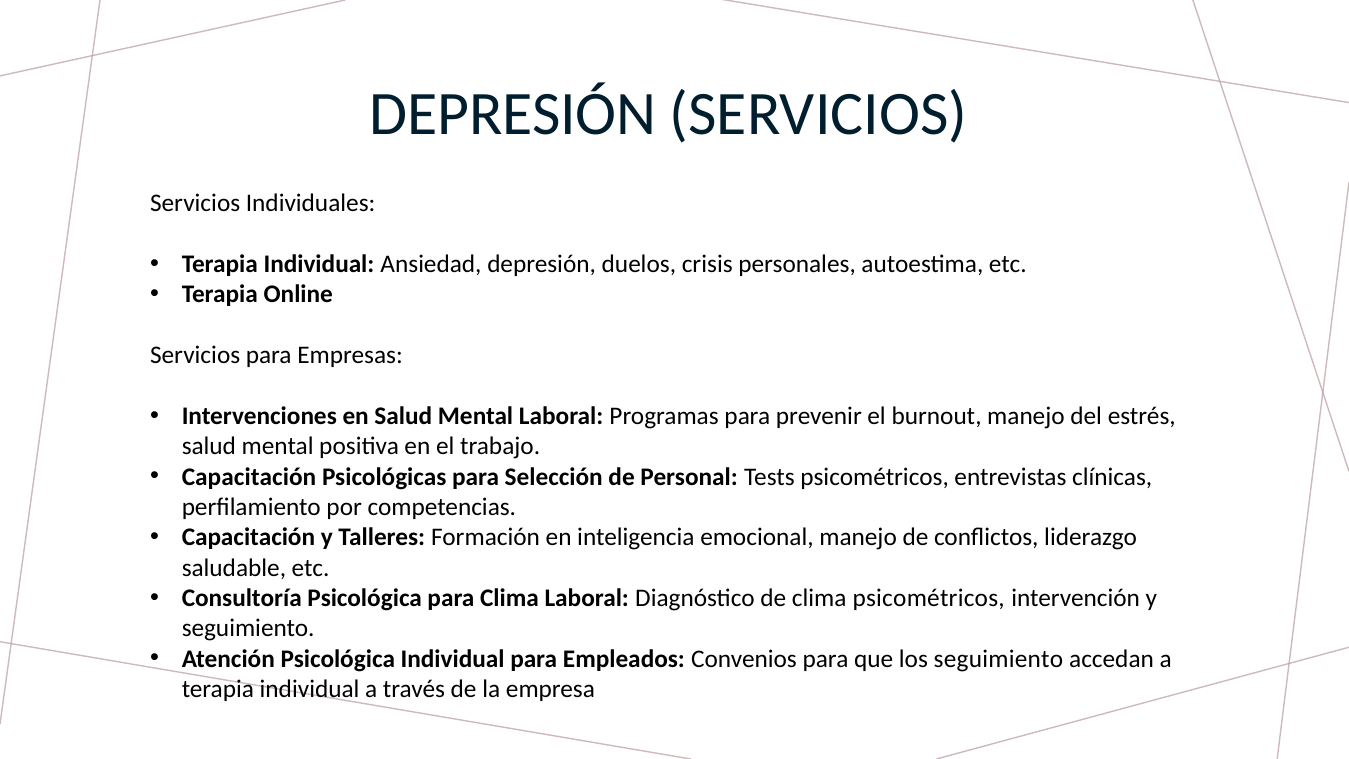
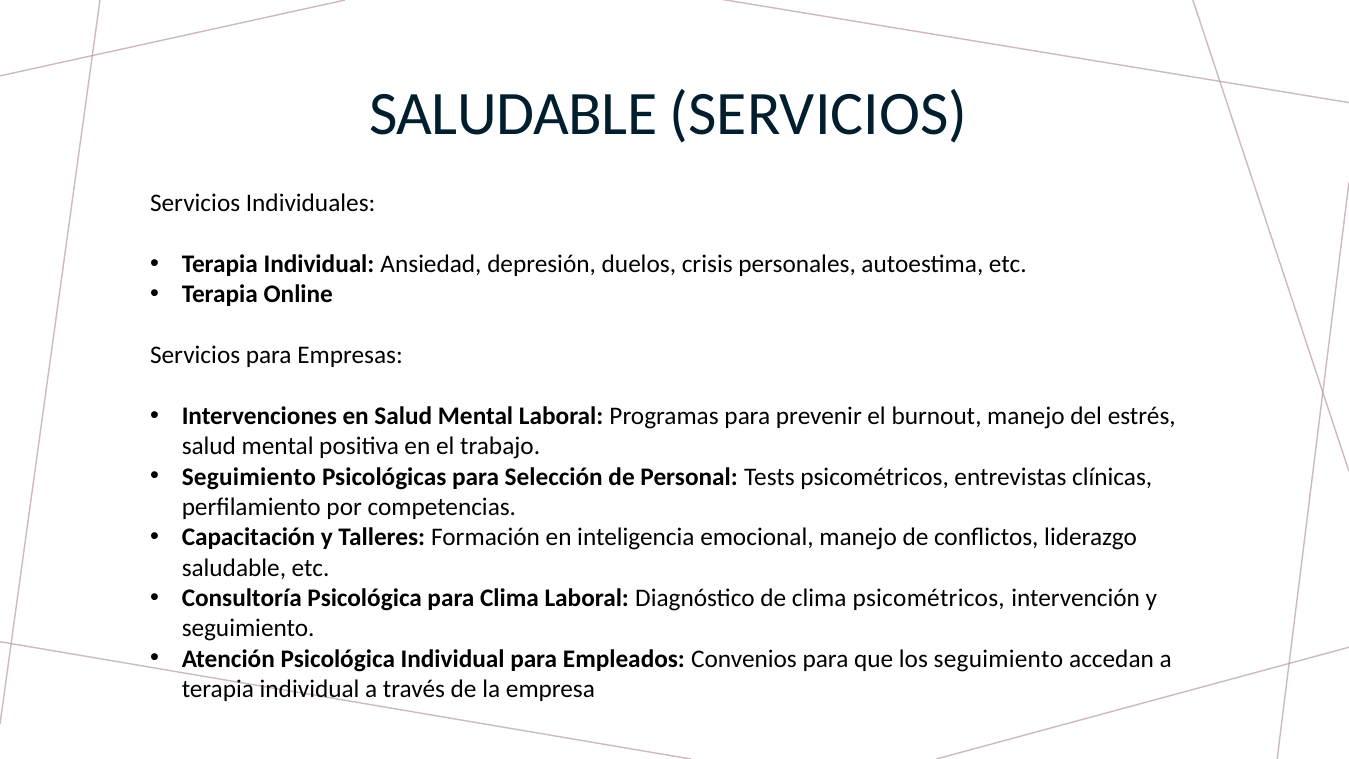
DEPRESIÓN at (513, 114): DEPRESIÓN -> SALUDABLE
Capacitación at (249, 477): Capacitación -> Seguimiento
